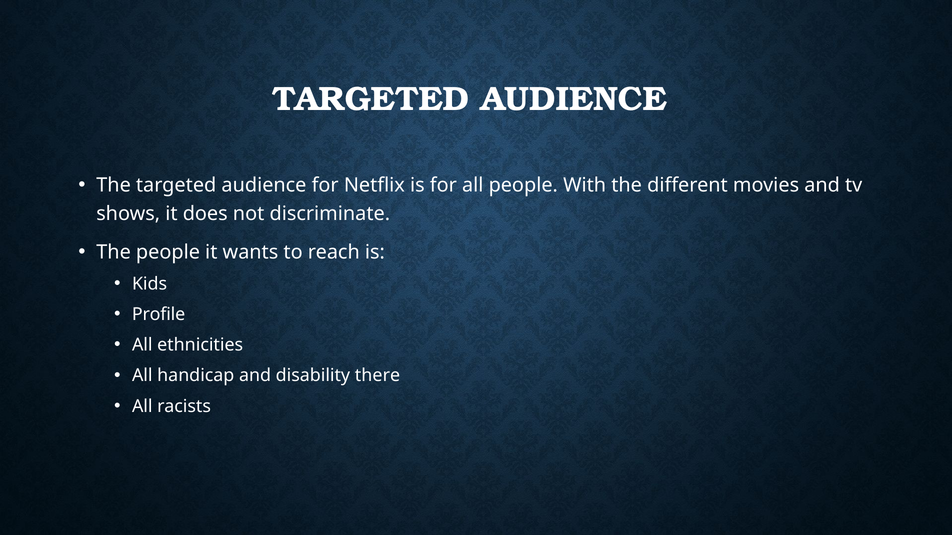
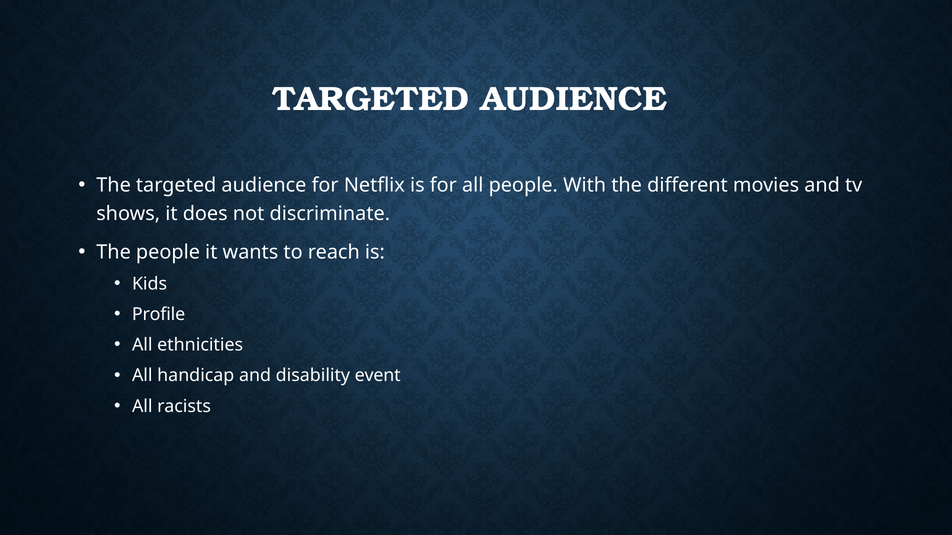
there: there -> event
